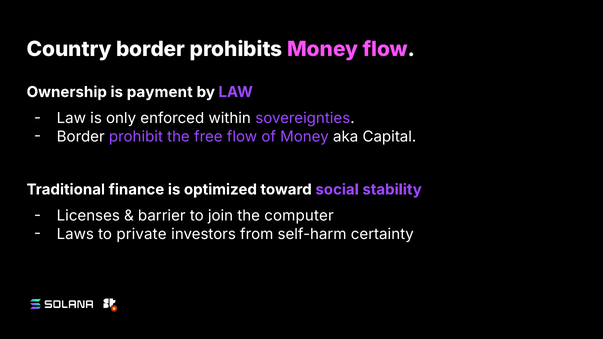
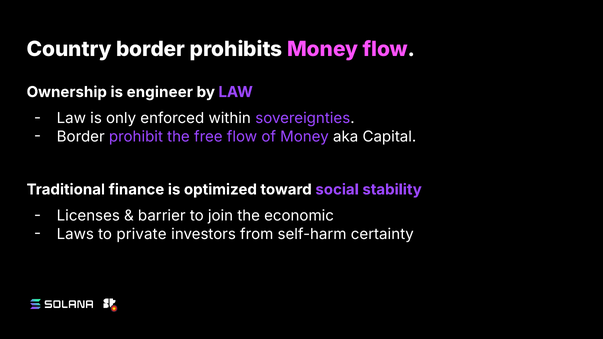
payment: payment -> engineer
computer: computer -> economic
